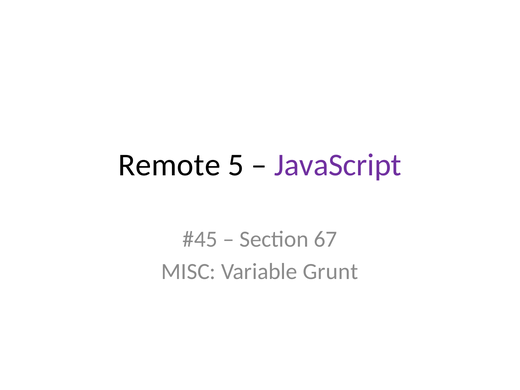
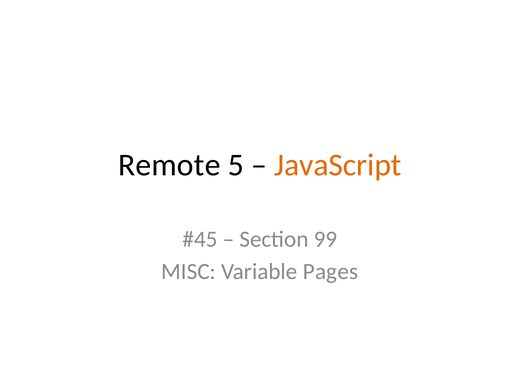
JavaScript colour: purple -> orange
67: 67 -> 99
Grunt: Grunt -> Pages
